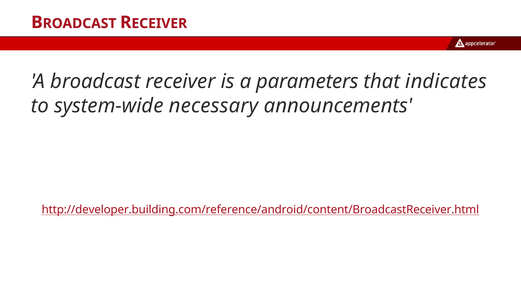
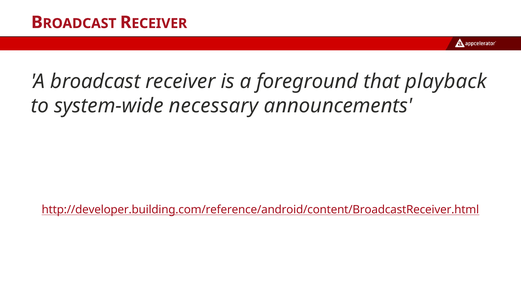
parameters: parameters -> foreground
indicates: indicates -> playback
